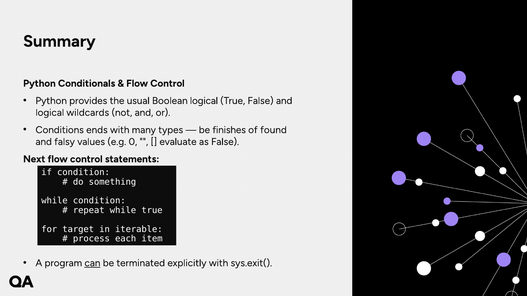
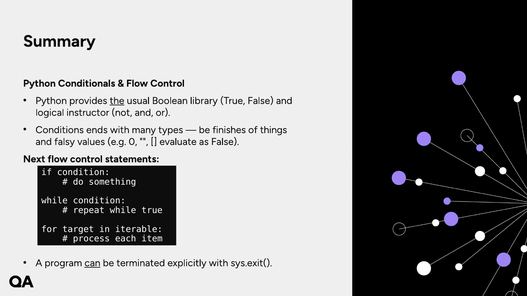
the underline: none -> present
Boolean logical: logical -> library
wildcards: wildcards -> instructor
found: found -> things
